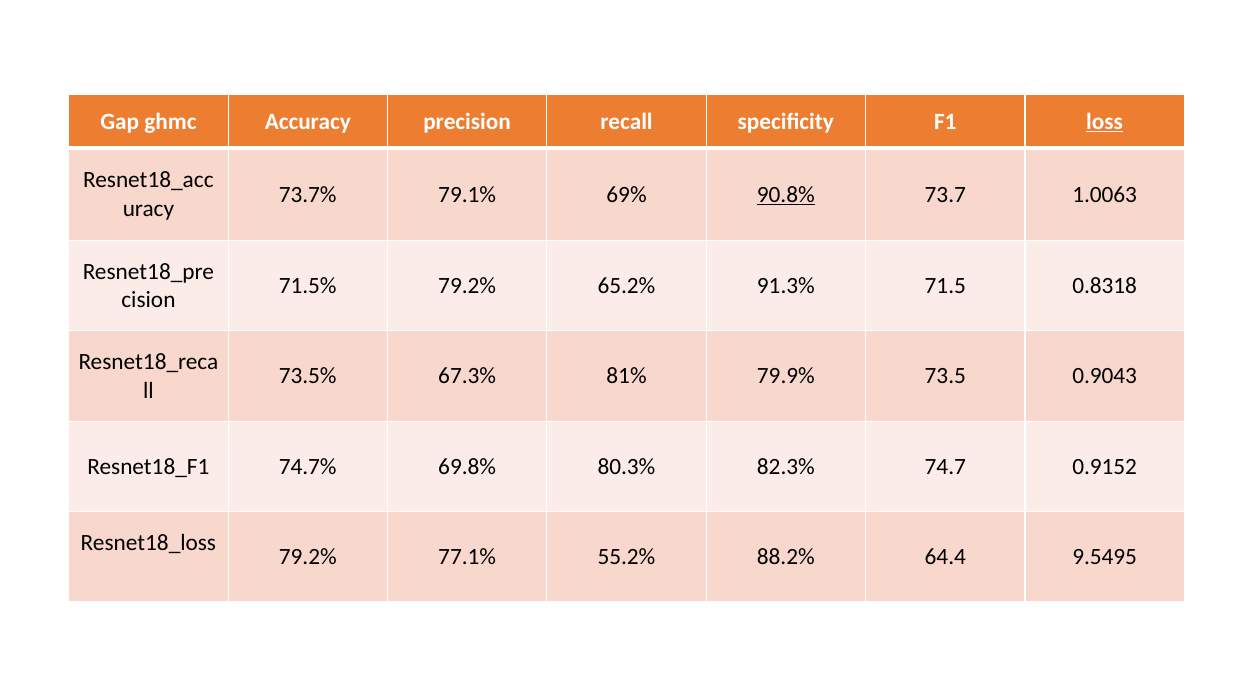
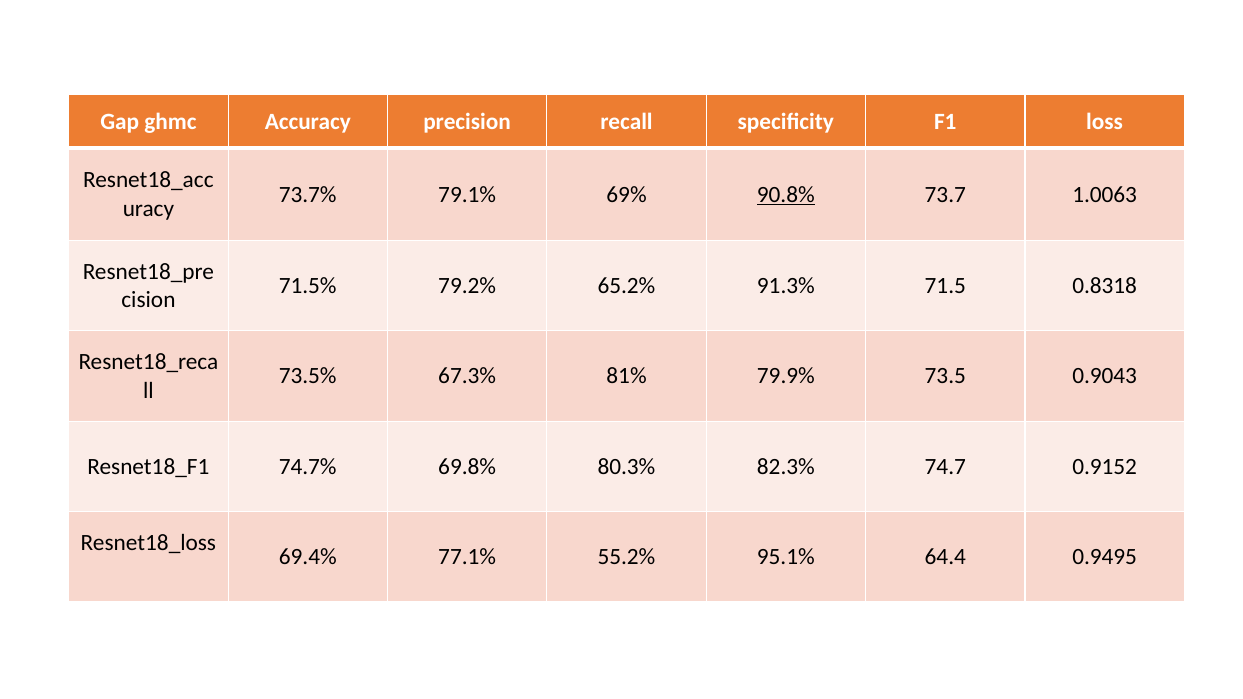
loss underline: present -> none
79.2% at (308, 557): 79.2% -> 69.4%
88.2%: 88.2% -> 95.1%
9.5495: 9.5495 -> 0.9495
